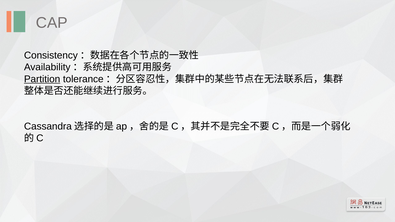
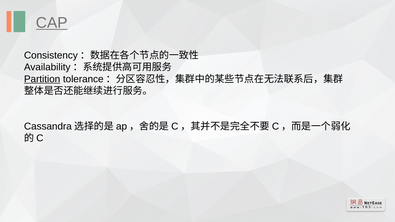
CAP underline: none -> present
